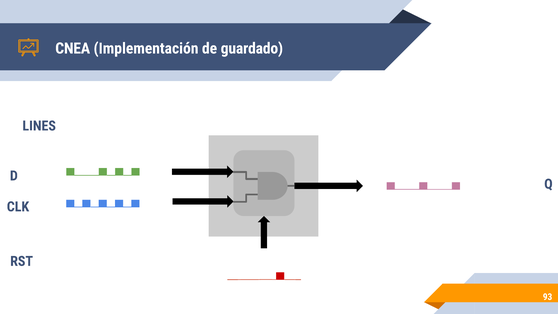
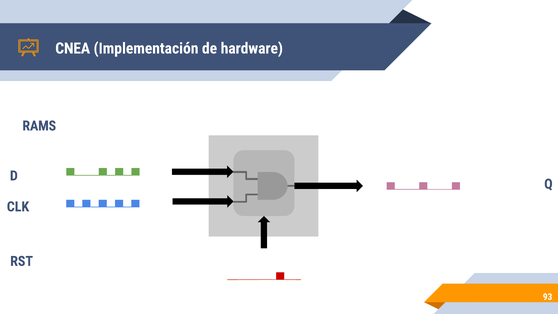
guardado: guardado -> hardware
LINES: LINES -> RAMS
